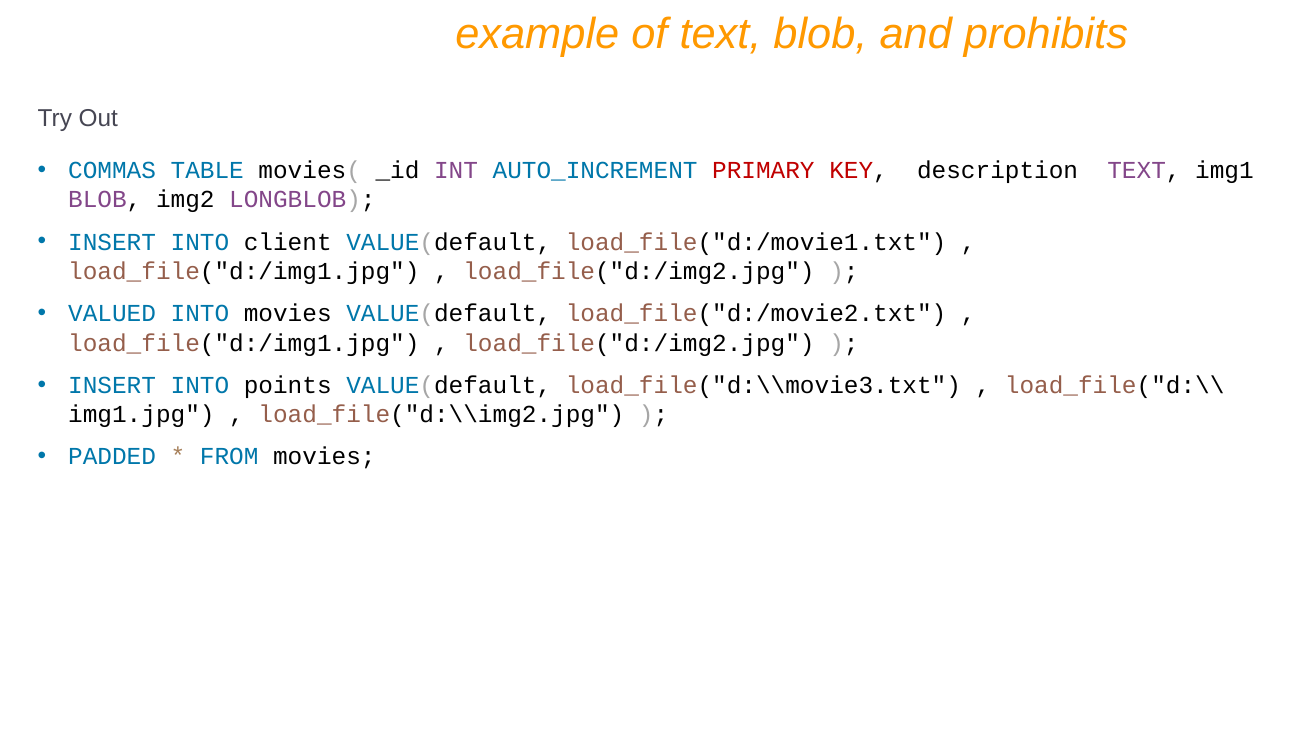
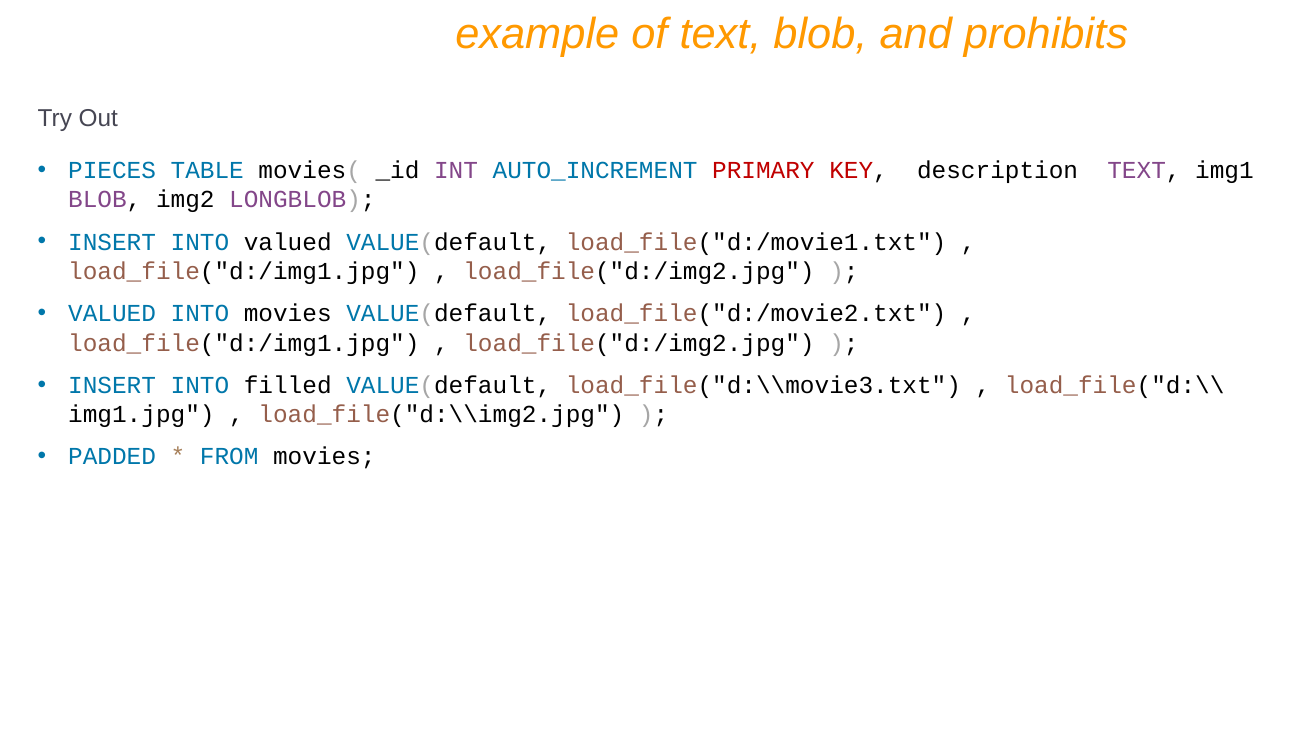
COMMAS: COMMAS -> PIECES
INTO client: client -> valued
points: points -> filled
